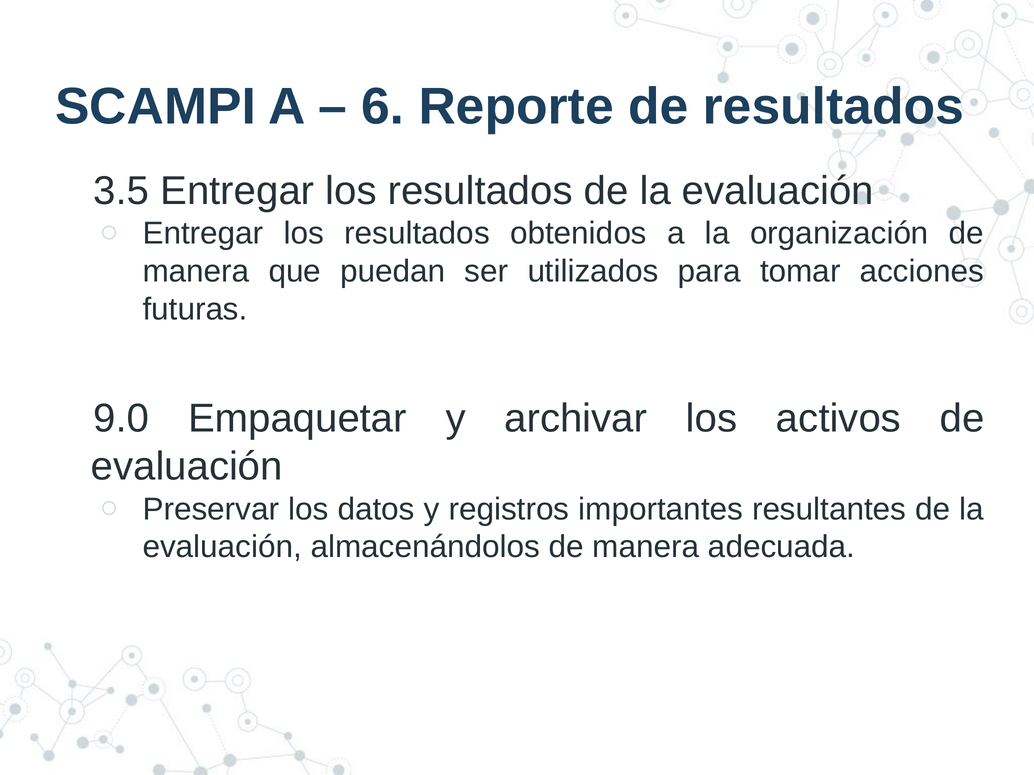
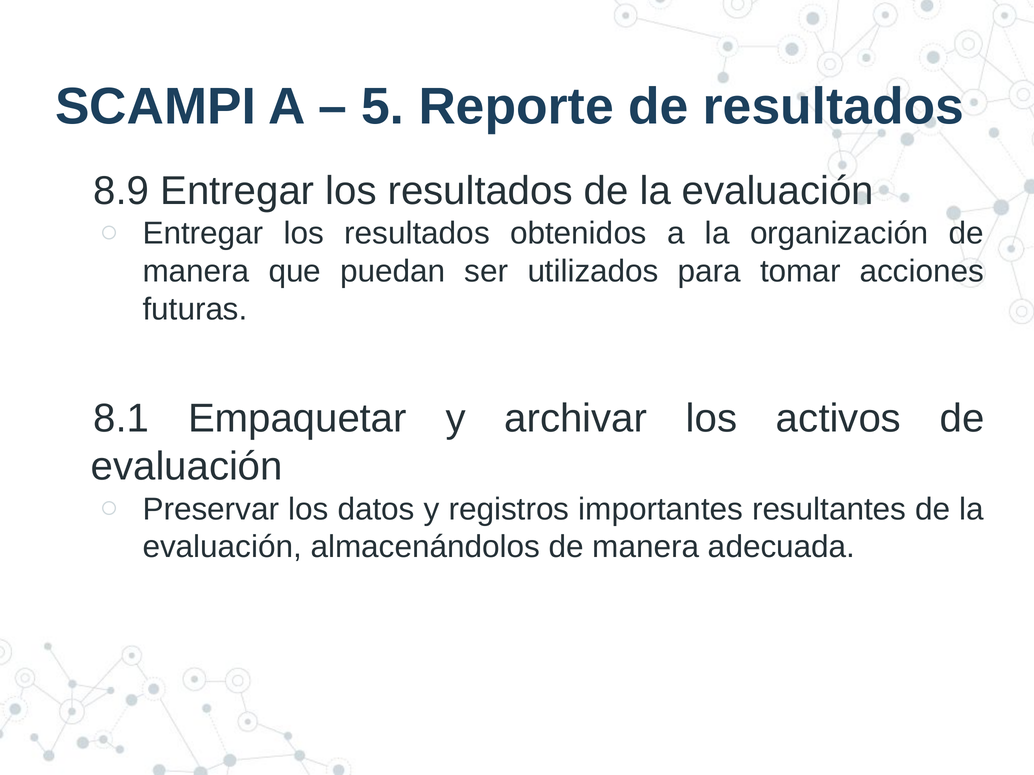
6: 6 -> 5
3.5: 3.5 -> 8.9
9.0: 9.0 -> 8.1
